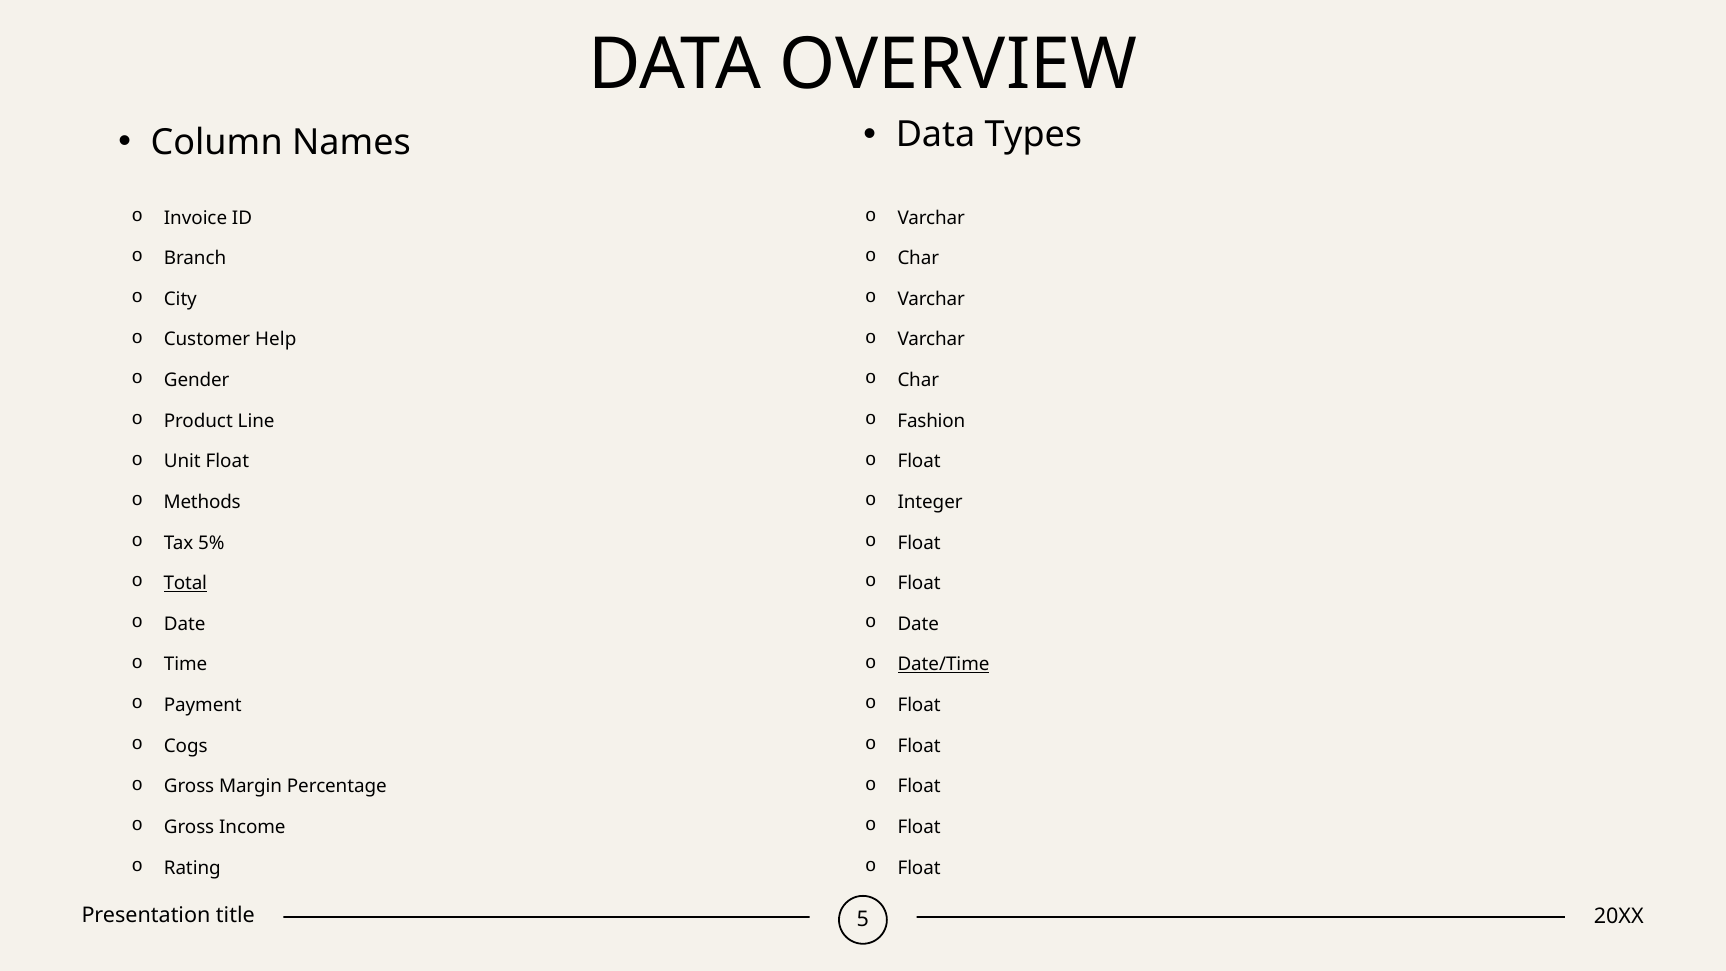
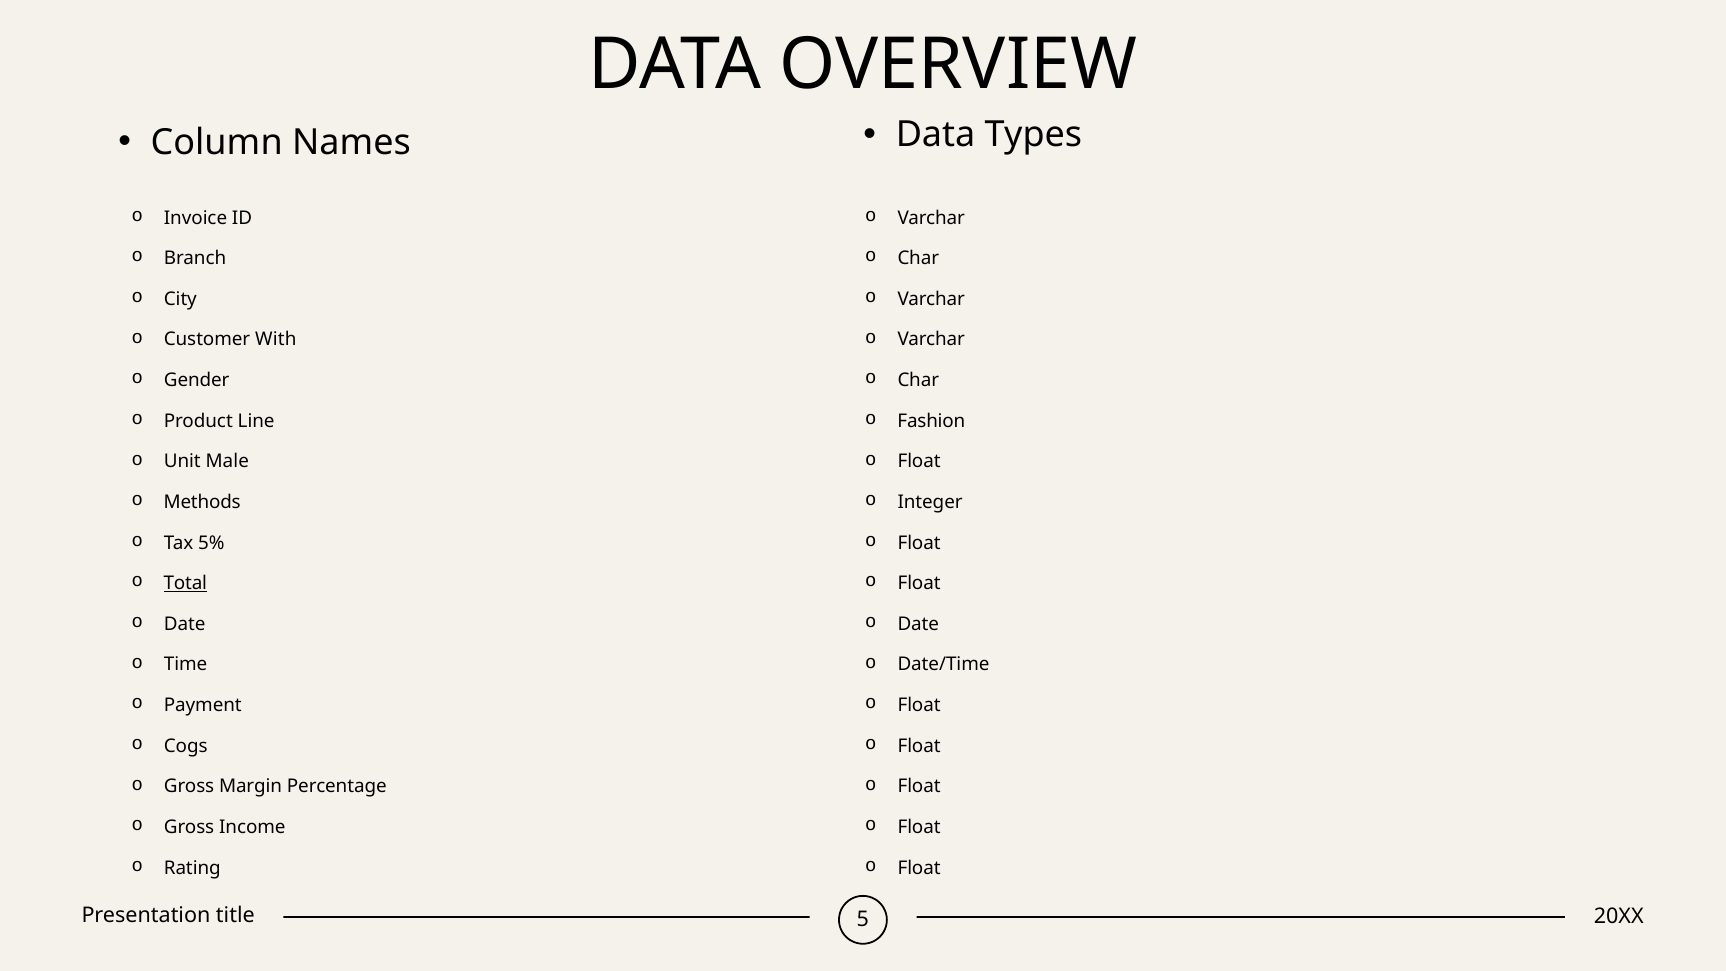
Help: Help -> With
Unit Float: Float -> Male
Date/Time underline: present -> none
